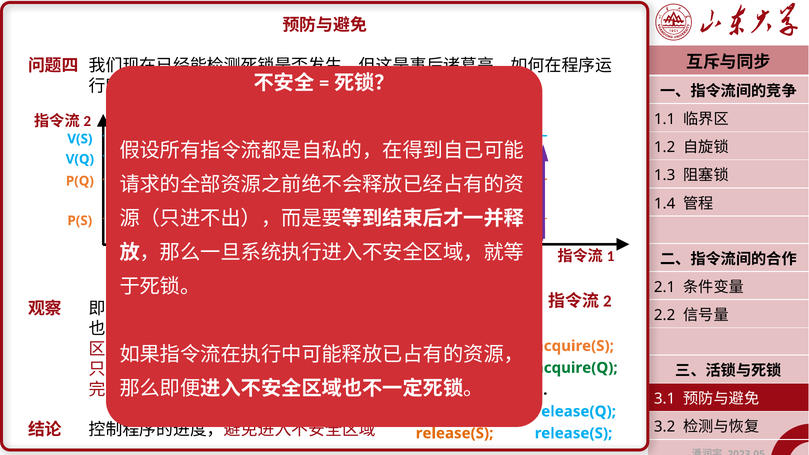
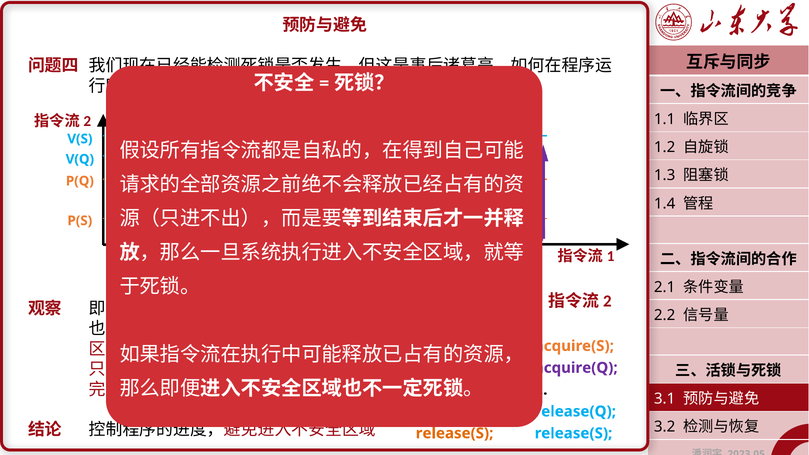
acquire(Q at (576, 368) colour: green -> purple
